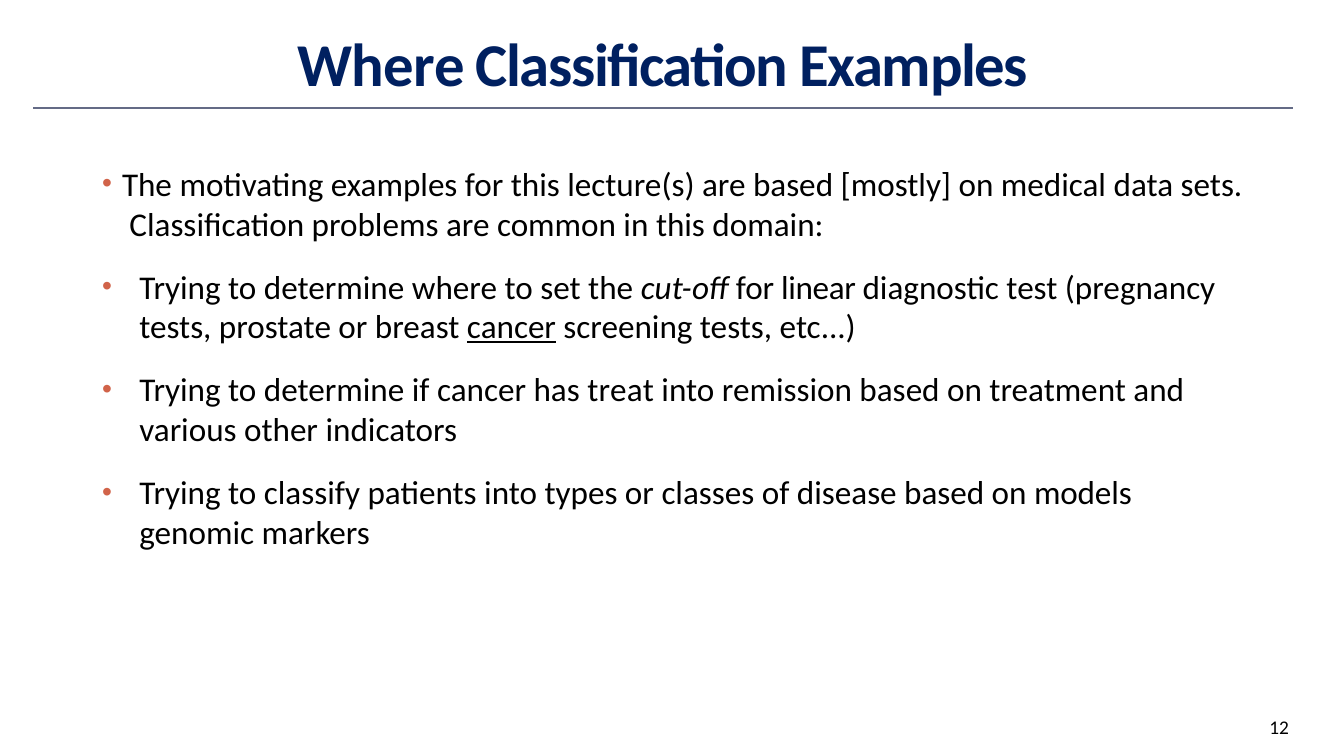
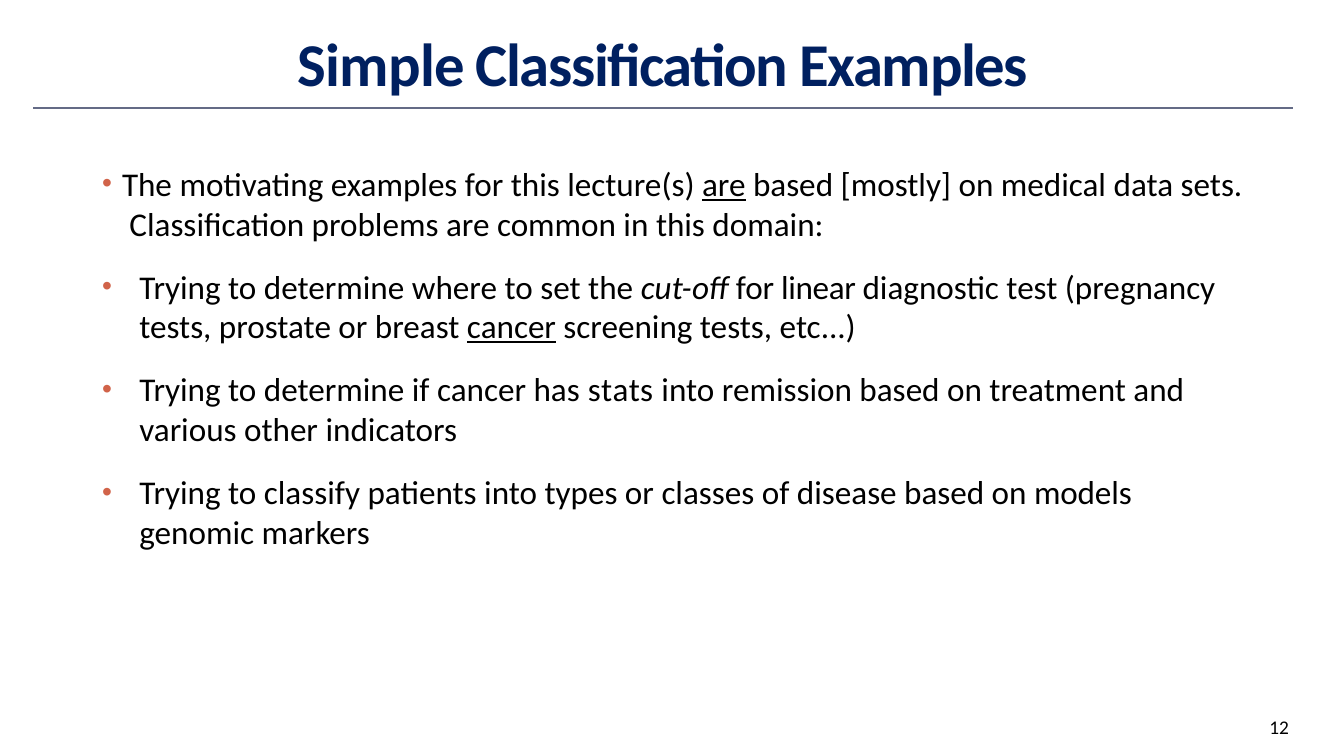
Where at (381, 66): Where -> Simple
are at (724, 185) underline: none -> present
treat: treat -> stats
